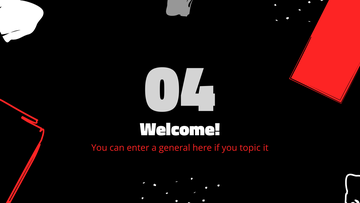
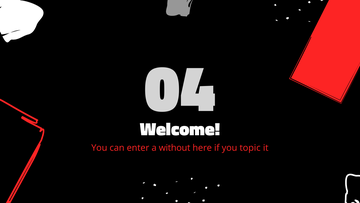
general: general -> without
